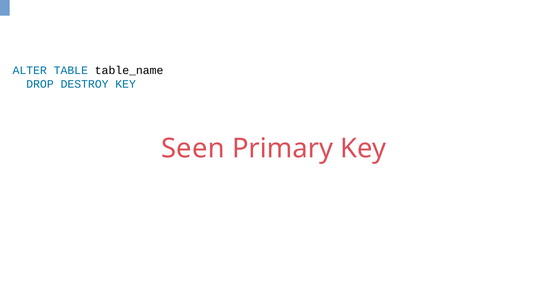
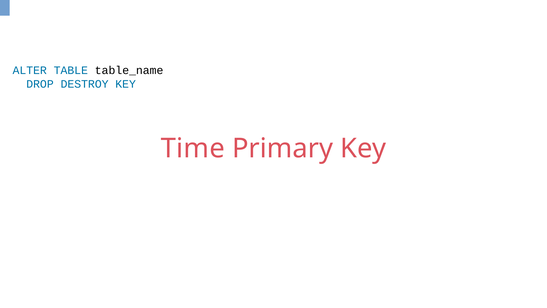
Seen: Seen -> Time
